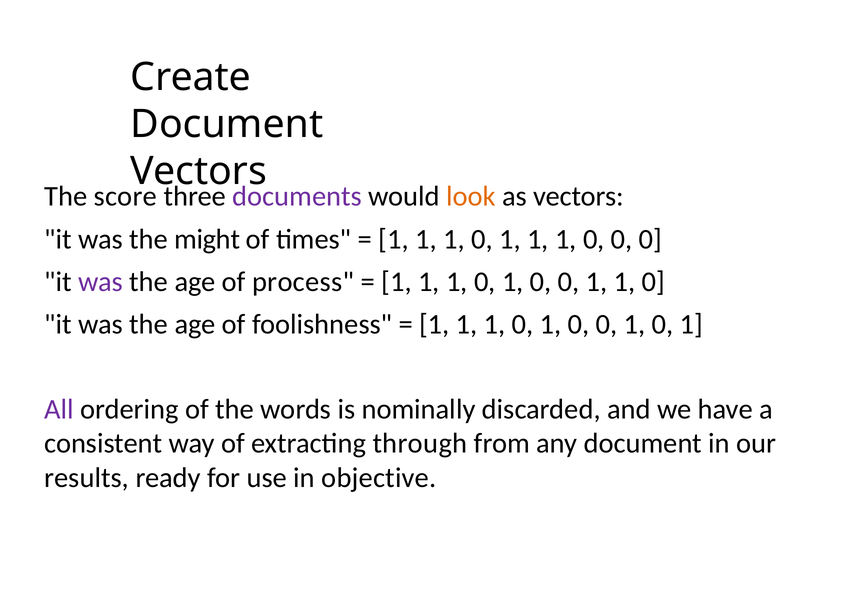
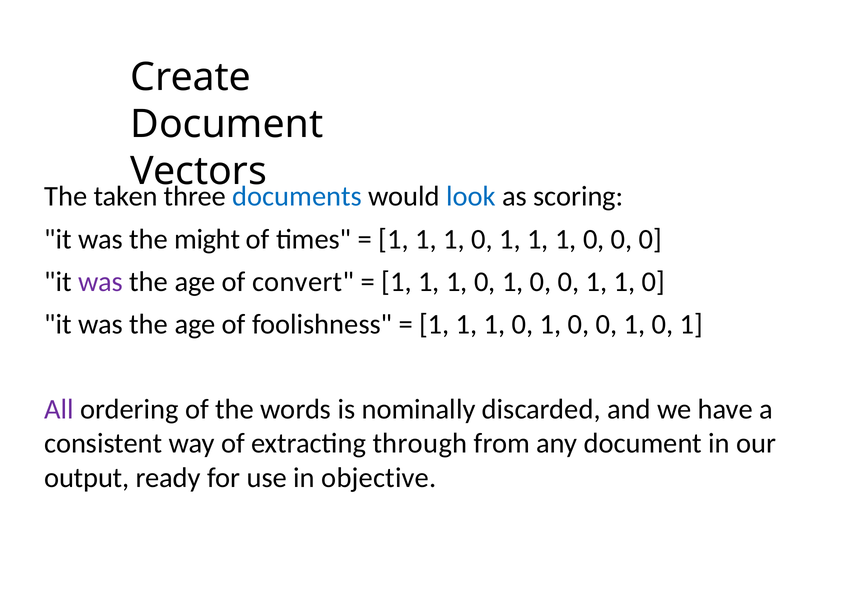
score: score -> taken
documents colour: purple -> blue
look colour: orange -> blue
as vectors: vectors -> scoring
process: process -> convert
results: results -> output
